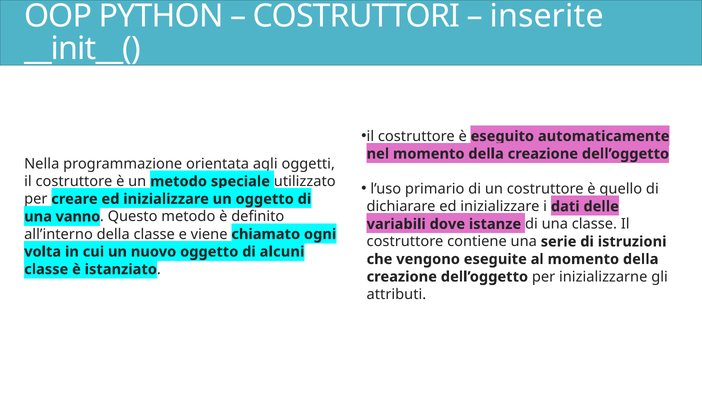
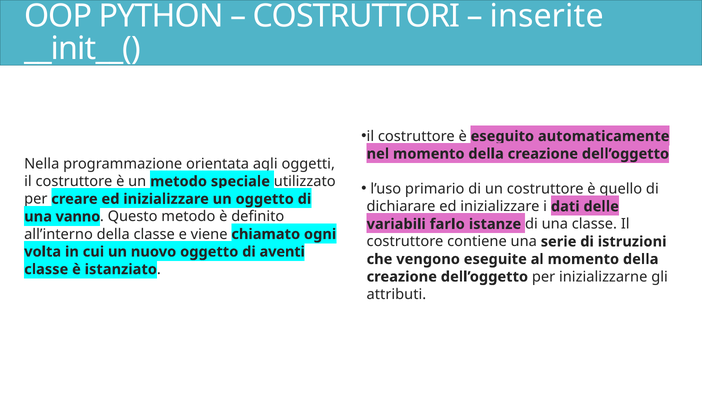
dove: dove -> farlo
alcuni: alcuni -> aventi
